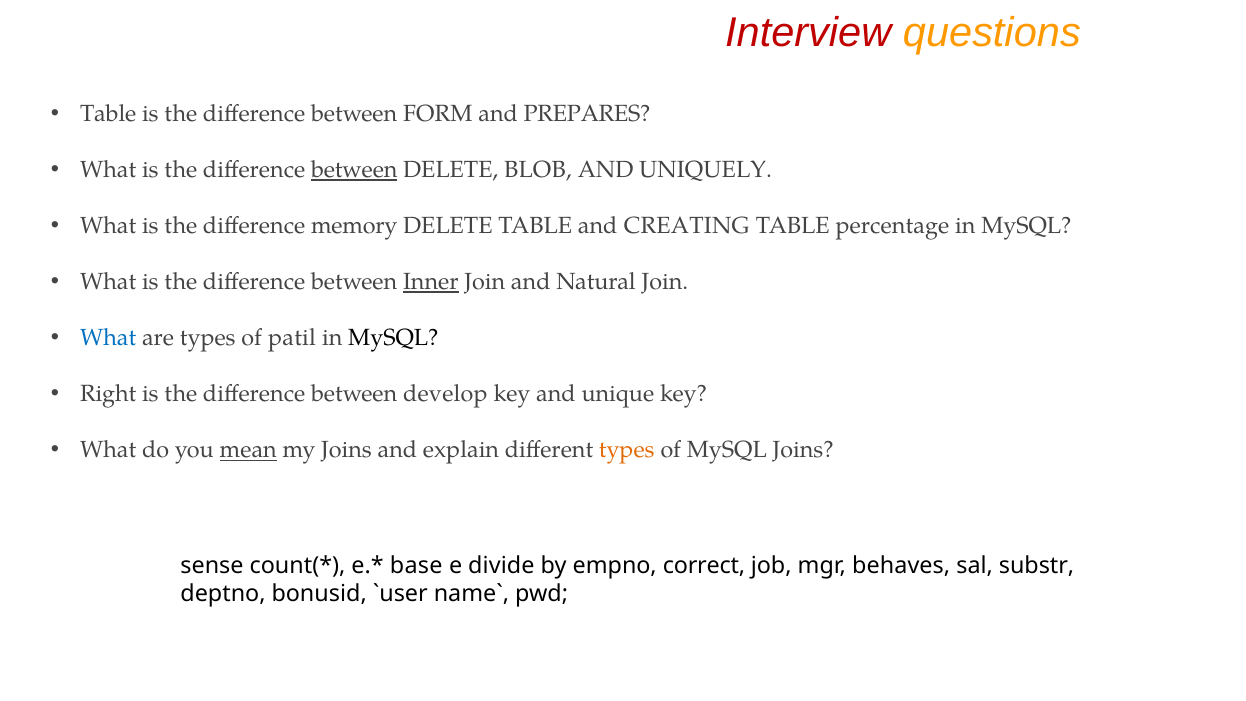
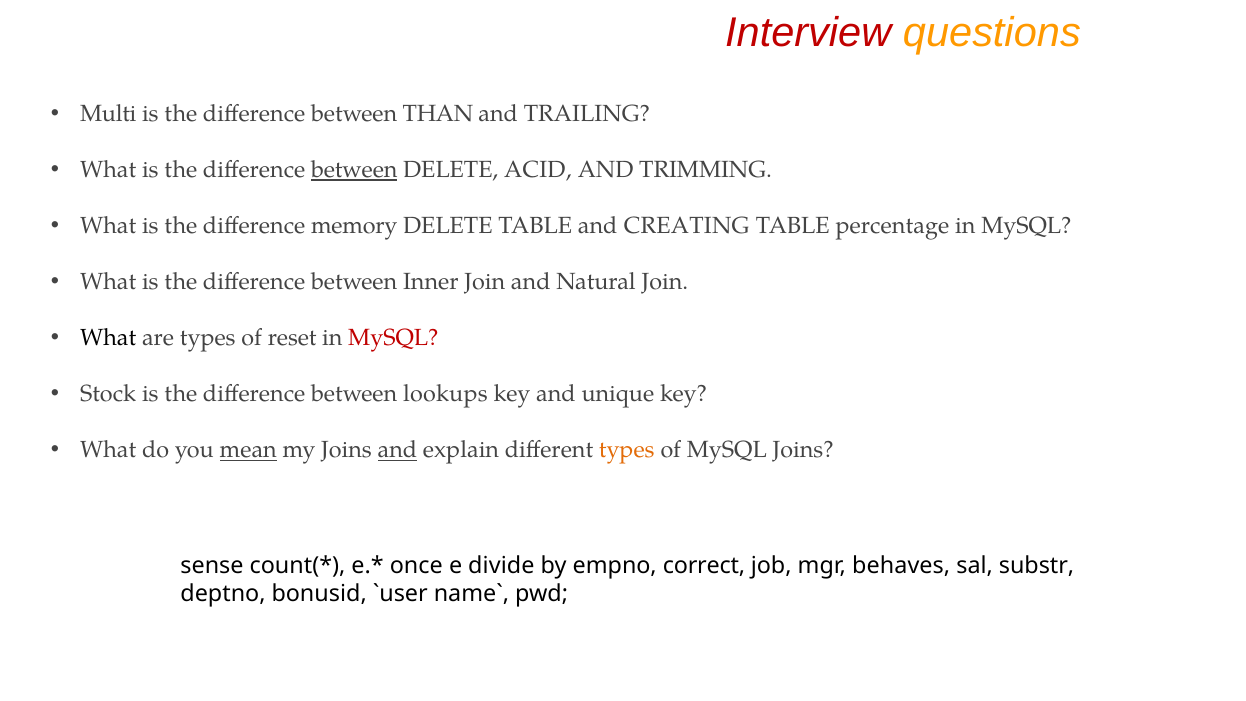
Table at (108, 114): Table -> Multi
FORM: FORM -> THAN
PREPARES: PREPARES -> TRAILING
BLOB: BLOB -> ACID
UNIQUELY: UNIQUELY -> TRIMMING
Inner underline: present -> none
What at (108, 338) colour: blue -> black
patil: patil -> reset
MySQL at (393, 338) colour: black -> red
Right: Right -> Stock
develop: develop -> lookups
and at (397, 450) underline: none -> present
base: base -> once
